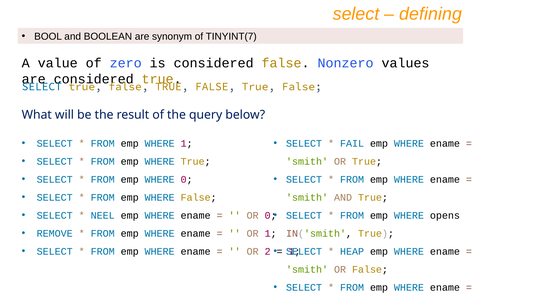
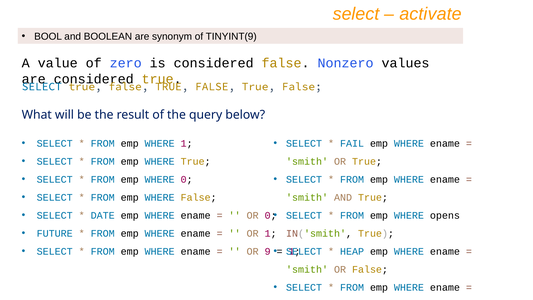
defining: defining -> activate
TINYINT(7: TINYINT(7 -> TINYINT(9
NEEL: NEEL -> DATE
REMOVE: REMOVE -> FUTURE
2: 2 -> 9
